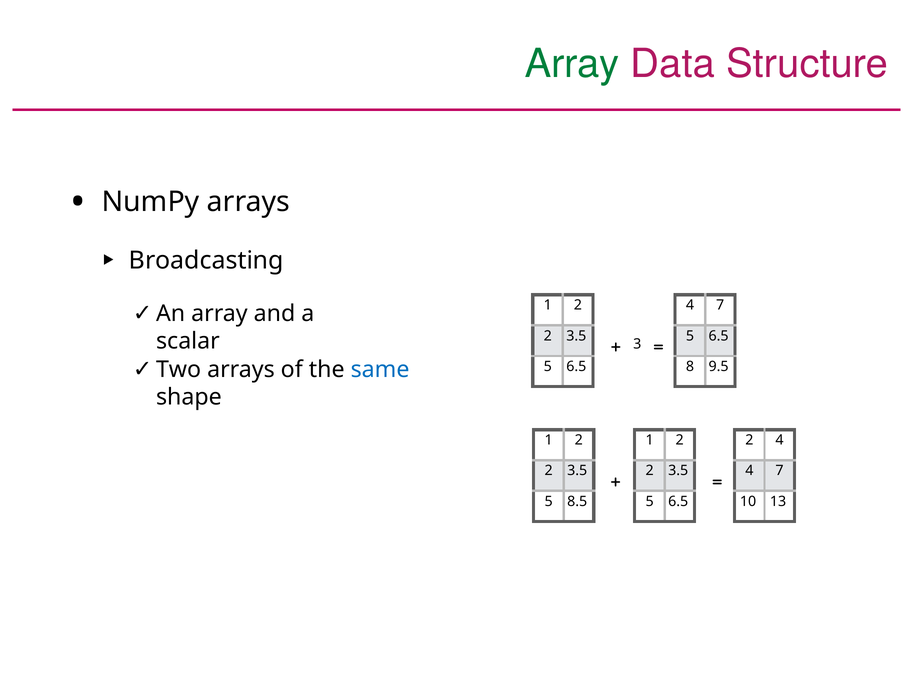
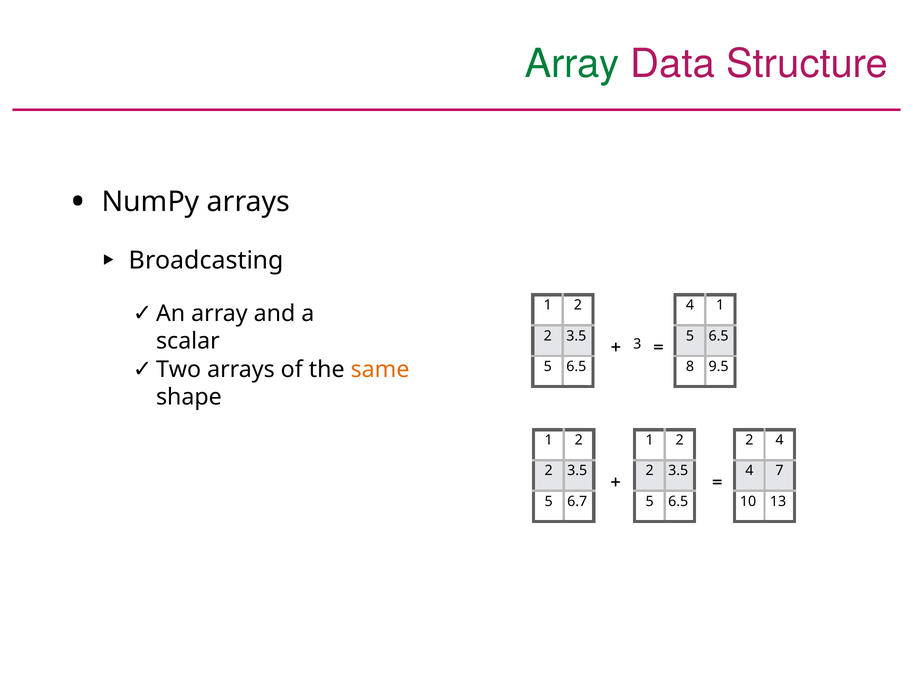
7 at (720, 305): 7 -> 1
same colour: blue -> orange
8.5: 8.5 -> 6.7
